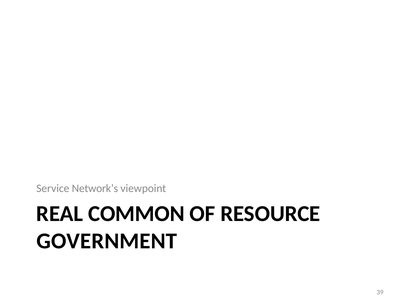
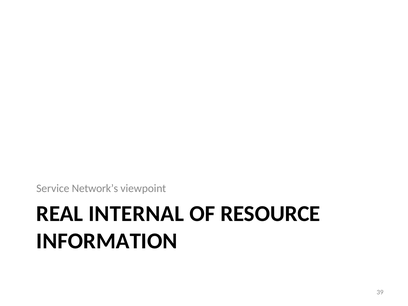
COMMON: COMMON -> INTERNAL
GOVERNMENT: GOVERNMENT -> INFORMATION
